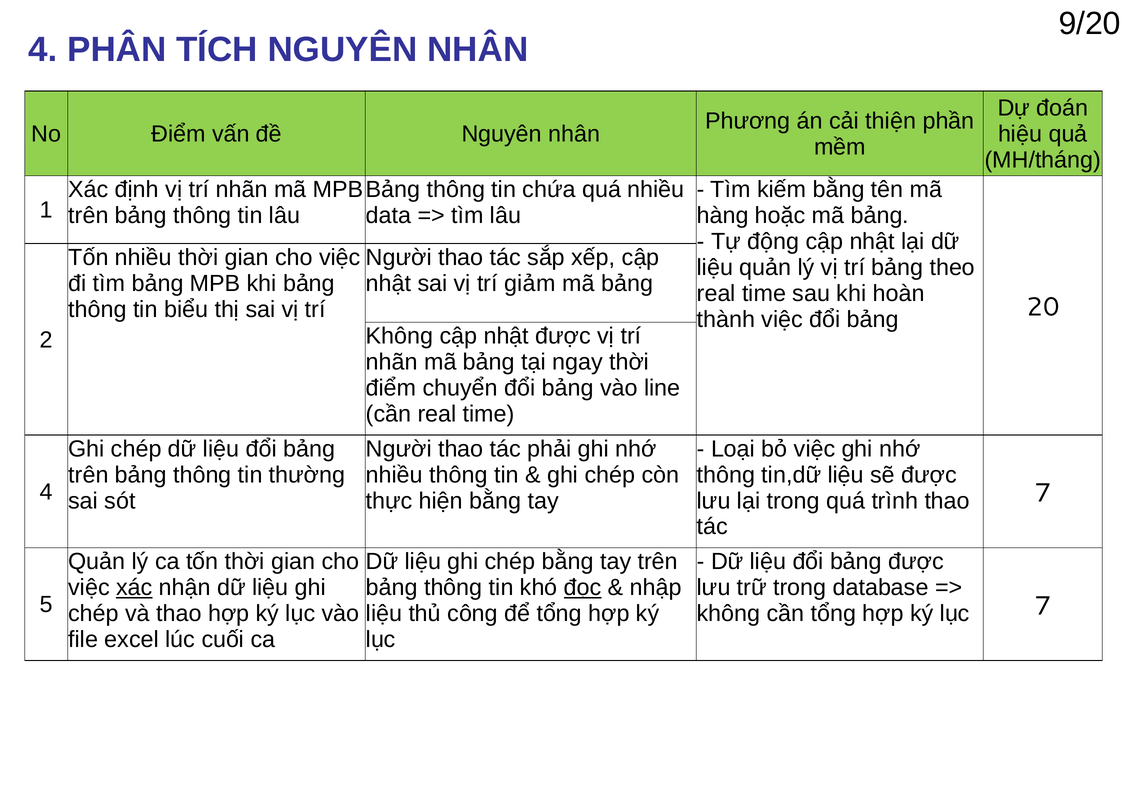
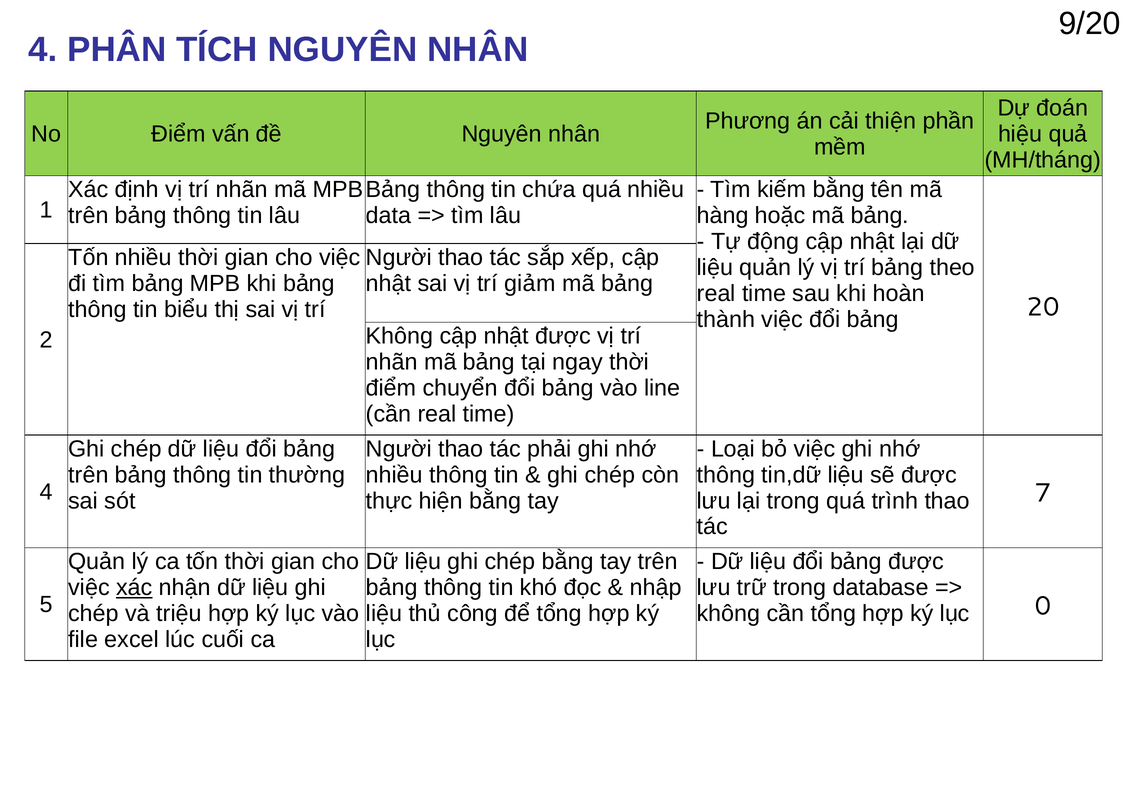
đọc underline: present -> none
và thao: thao -> triệu
lục 7: 7 -> 0
